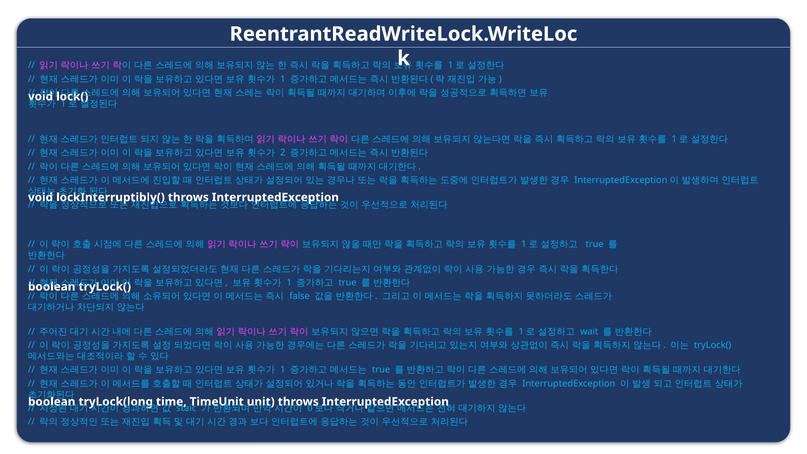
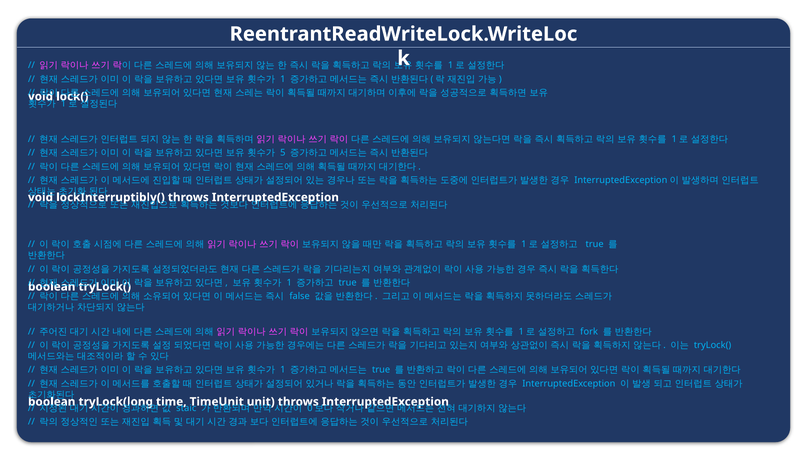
2: 2 -> 5
wait: wait -> fork
